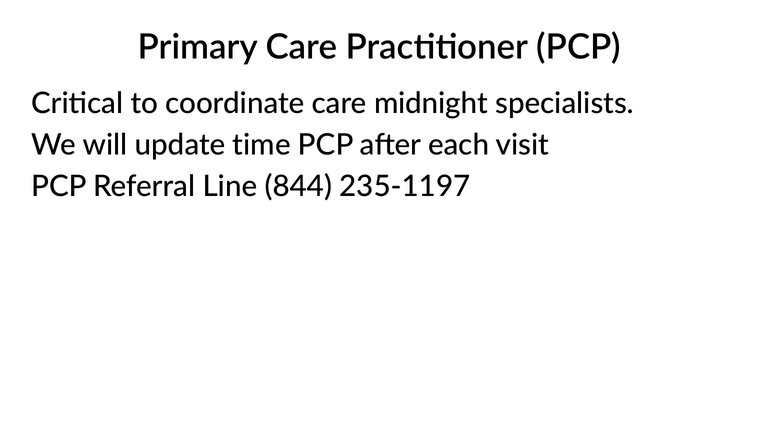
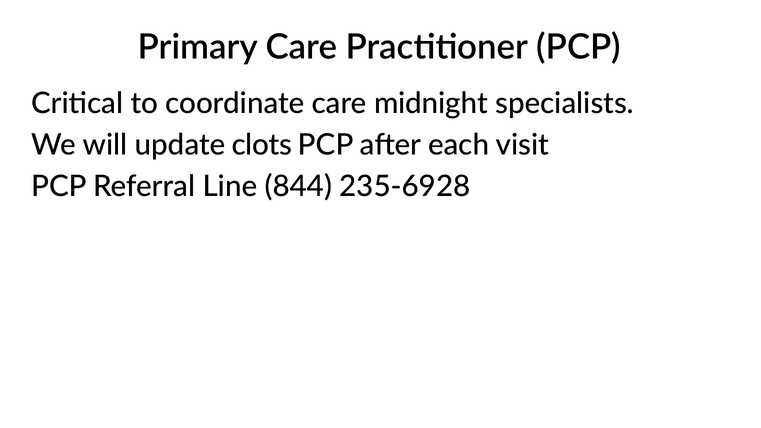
time: time -> clots
235-1197: 235-1197 -> 235-6928
